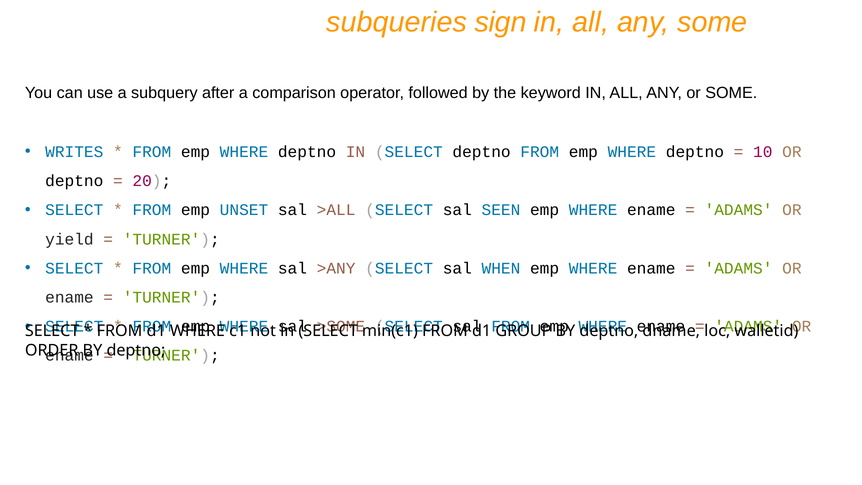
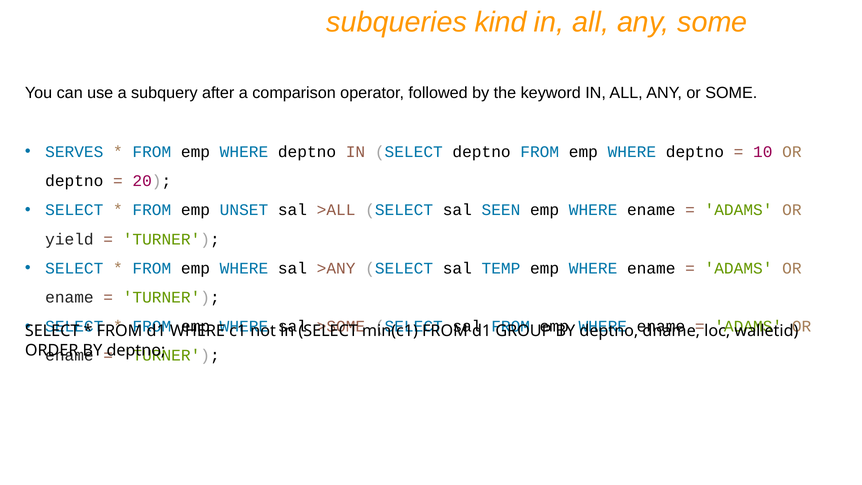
sign: sign -> kind
WRITES: WRITES -> SERVES
WHEN: WHEN -> TEMP
